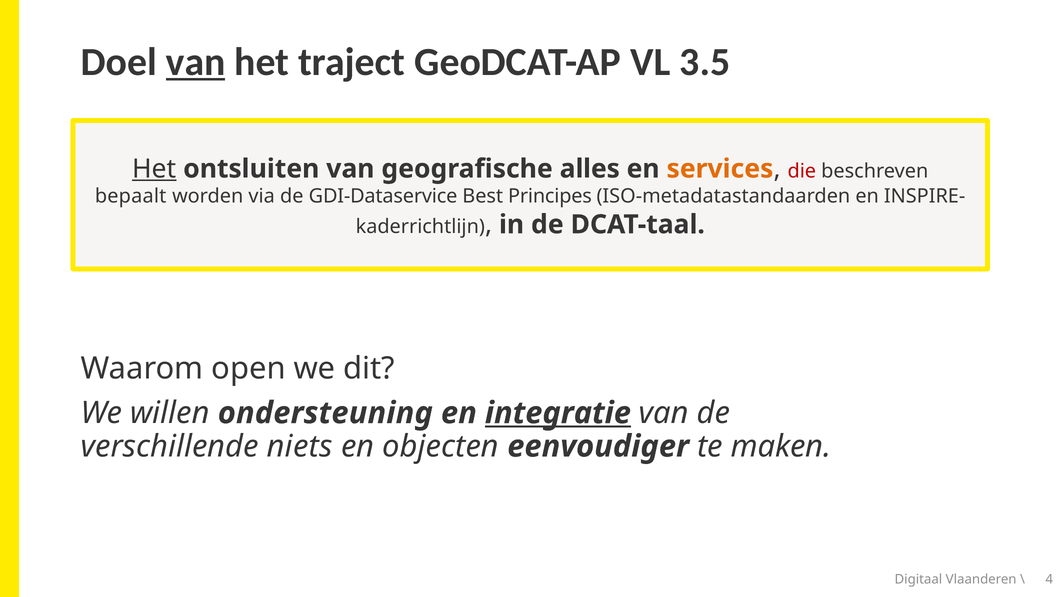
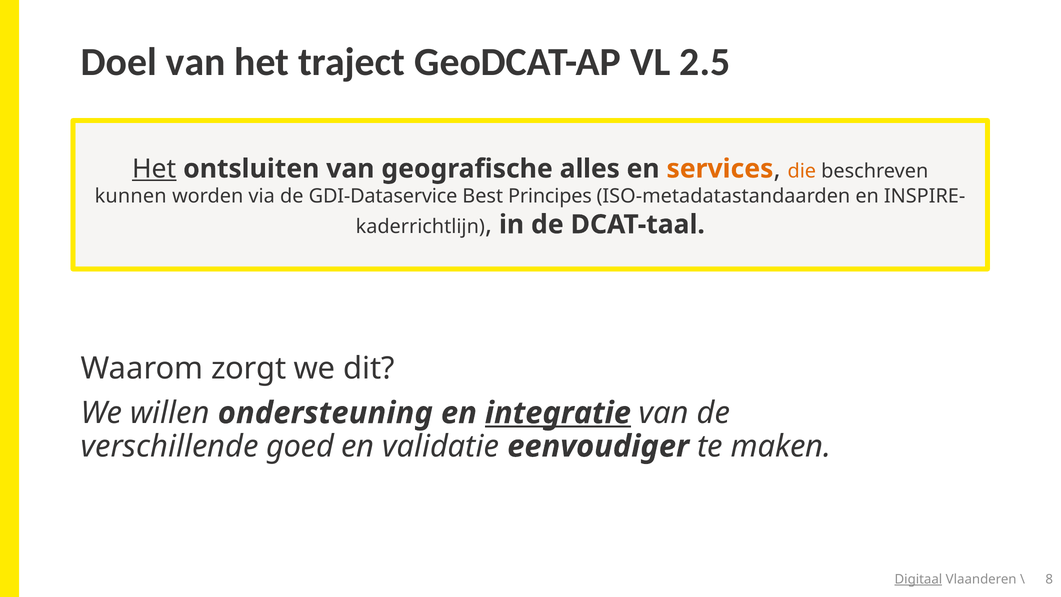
van at (196, 62) underline: present -> none
3.5: 3.5 -> 2.5
die colour: red -> orange
bepaalt: bepaalt -> kunnen
open: open -> zorgt
niets: niets -> goed
objecten: objecten -> validatie
Digitaal underline: none -> present
4: 4 -> 8
